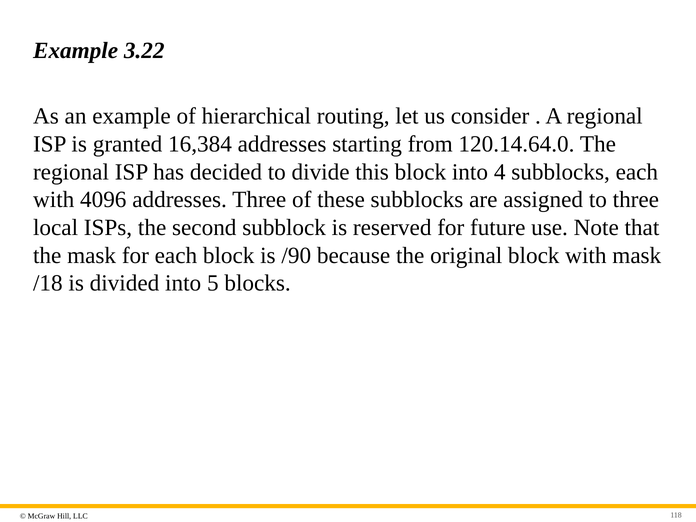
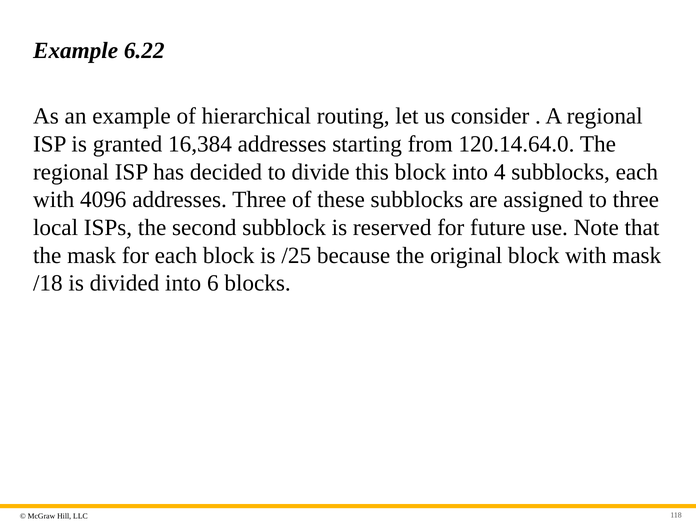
3.22: 3.22 -> 6.22
/90: /90 -> /25
5: 5 -> 6
